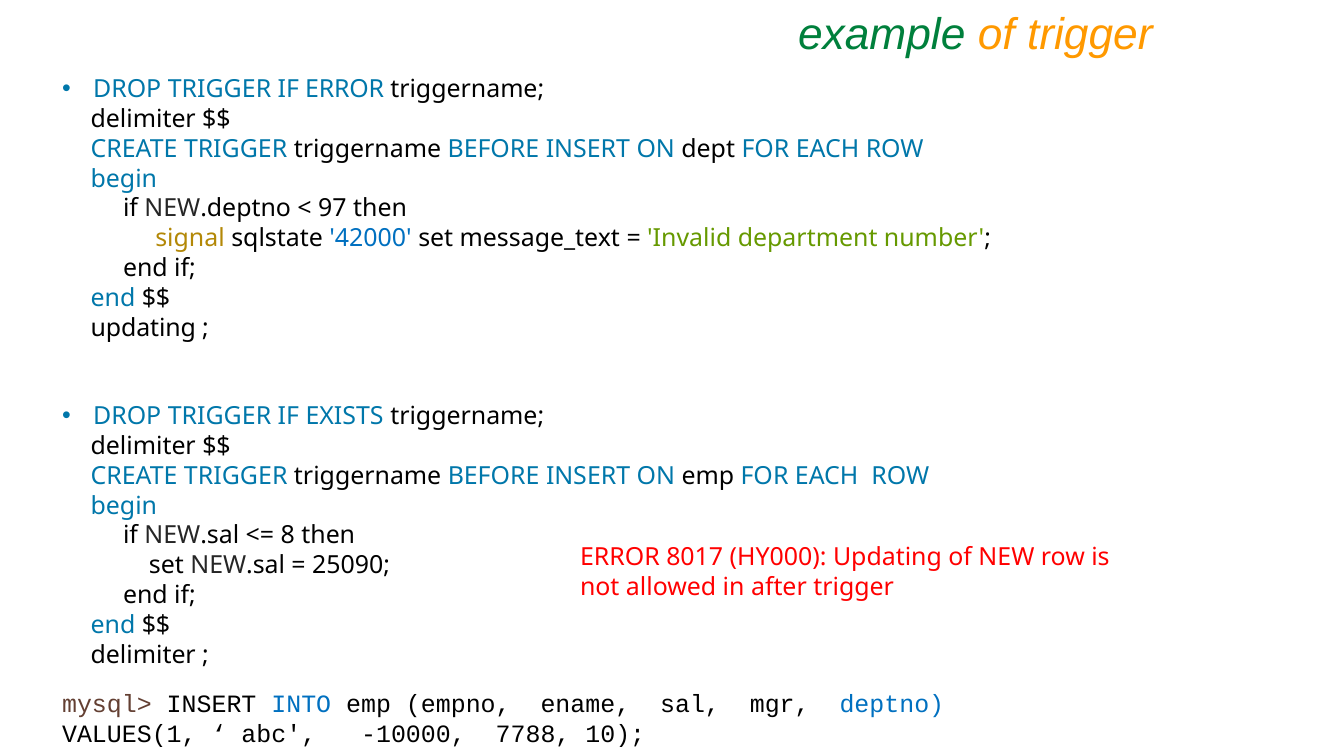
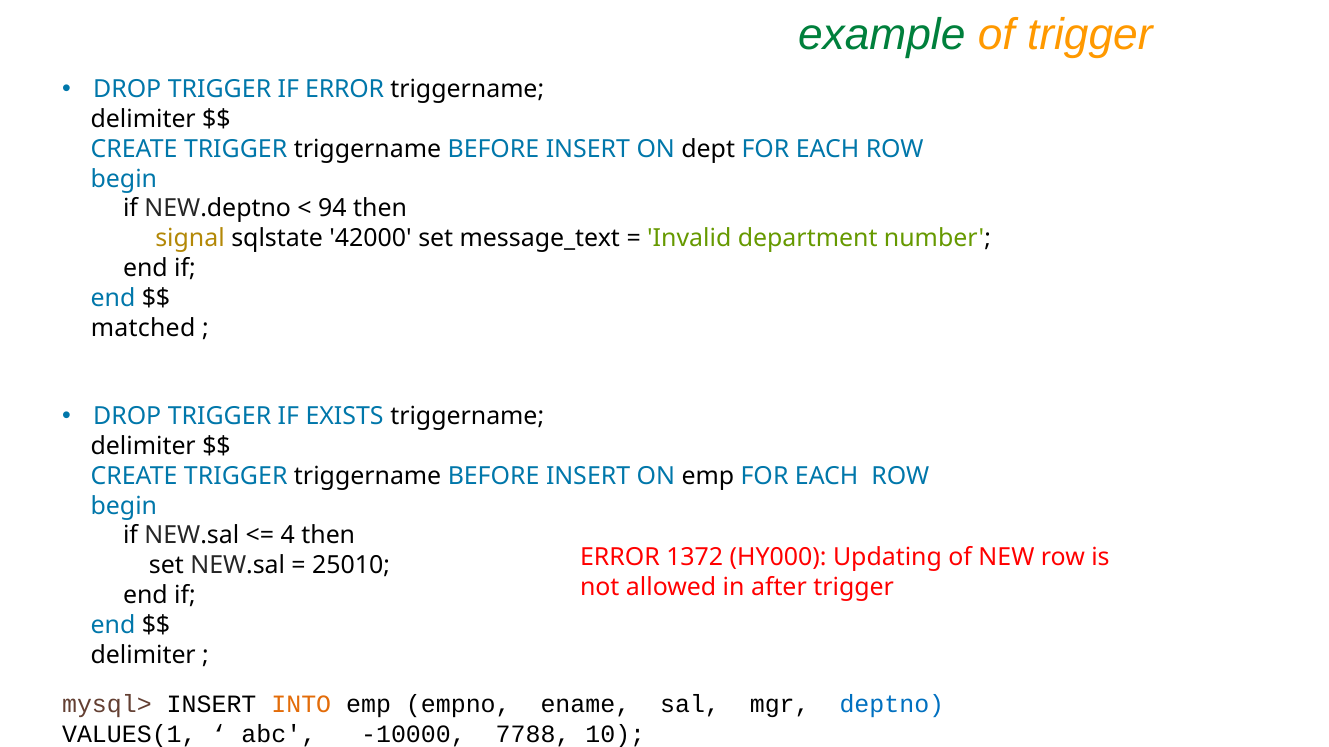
97: 97 -> 94
42000 colour: blue -> black
updating at (143, 328): updating -> matched
8: 8 -> 4
8017: 8017 -> 1372
25090: 25090 -> 25010
INTO colour: blue -> orange
